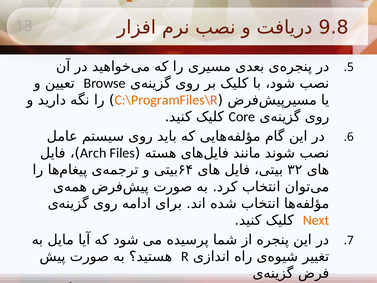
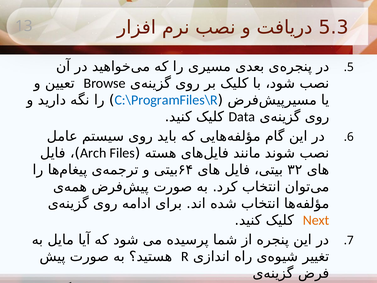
9.8: 9.8 -> 5.3
C:\ProgramFiles\R colour: orange -> blue
Core: Core -> Data
